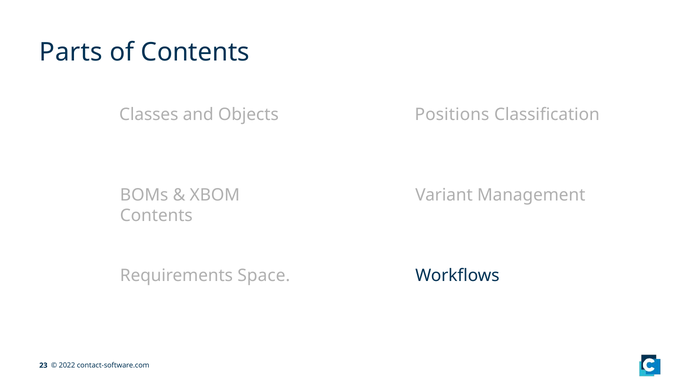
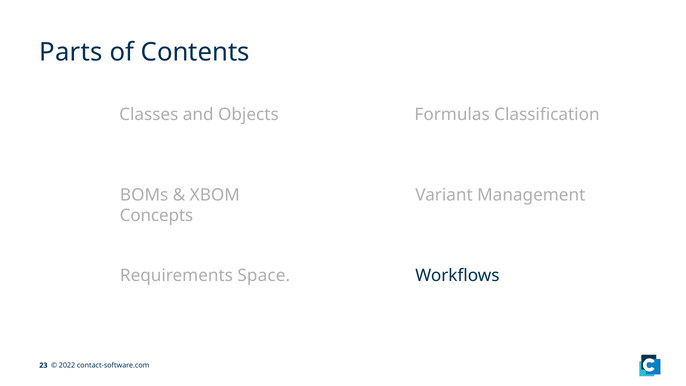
Positions: Positions -> Formulas
Contents at (156, 216): Contents -> Concepts
